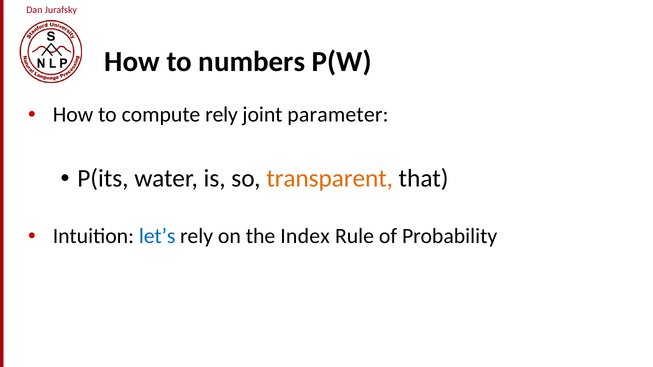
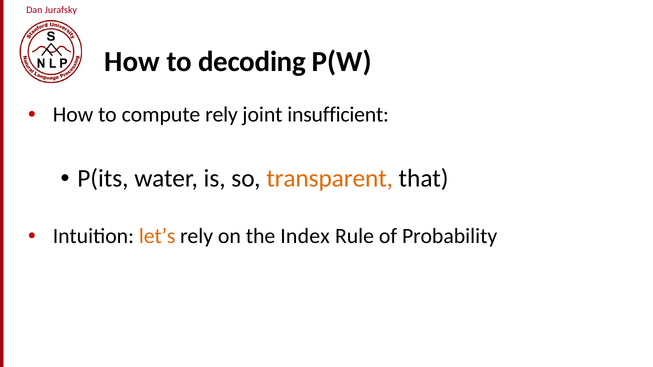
numbers: numbers -> decoding
parameter: parameter -> insufficient
let’s colour: blue -> orange
